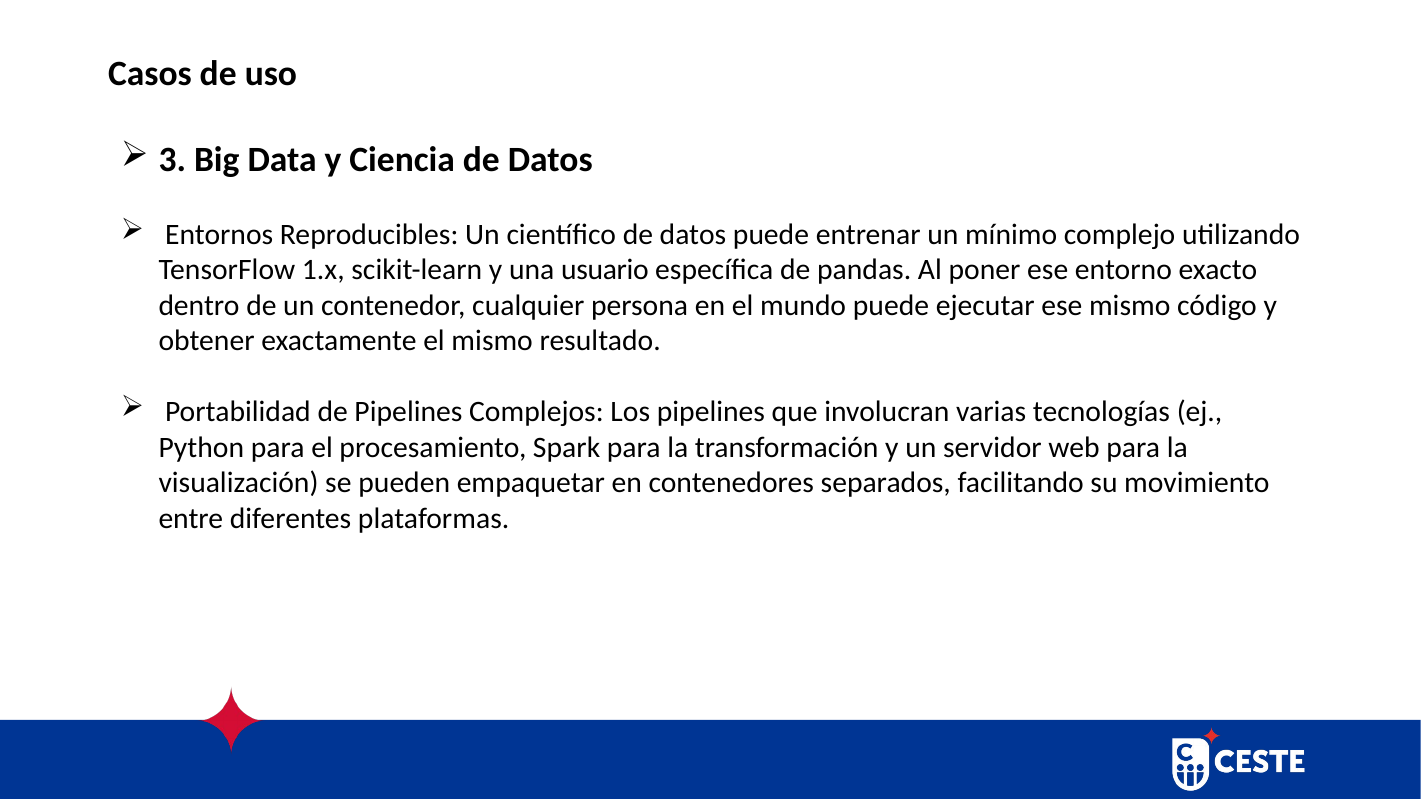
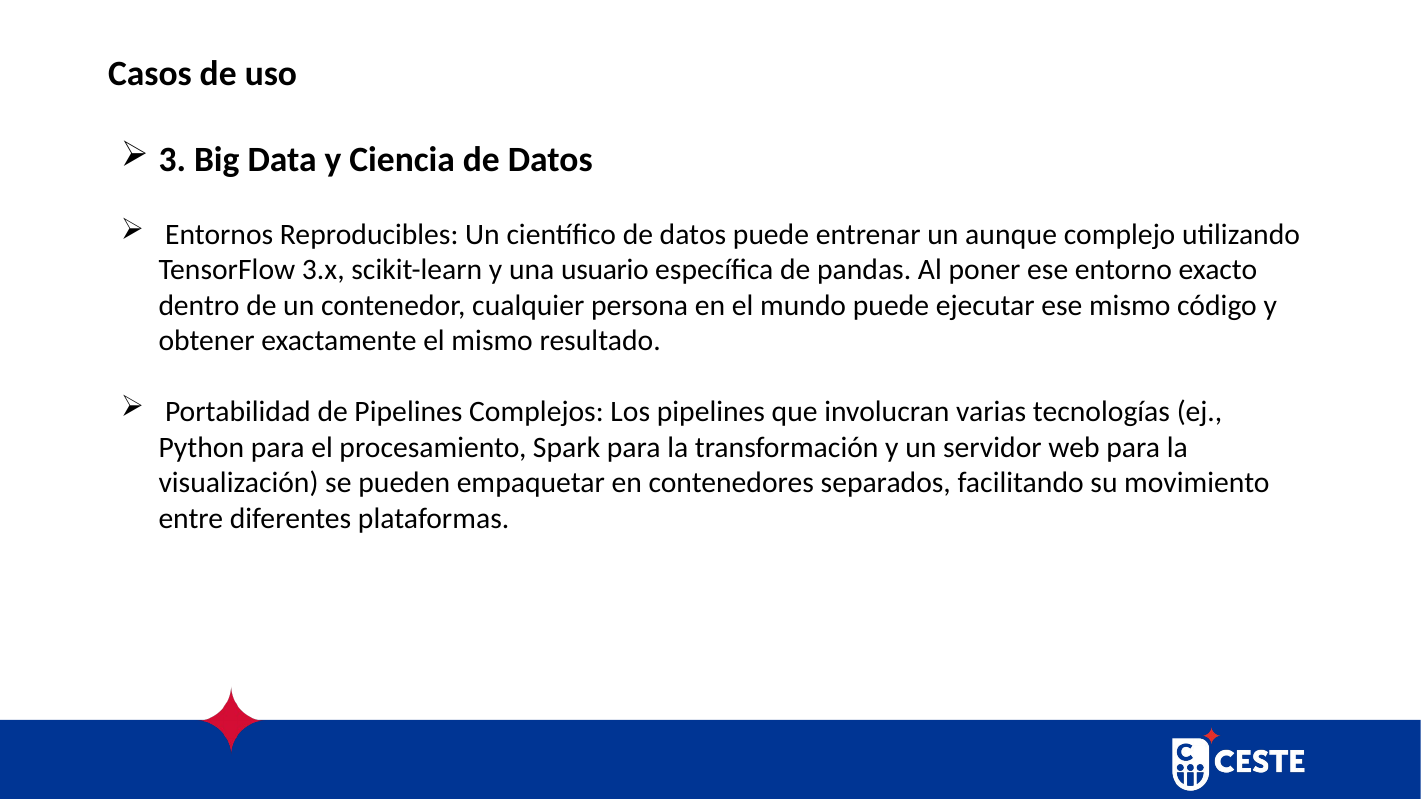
mínimo: mínimo -> aunque
1.x: 1.x -> 3.x
